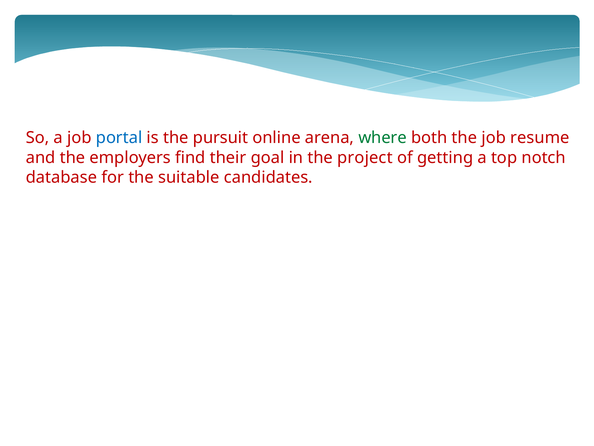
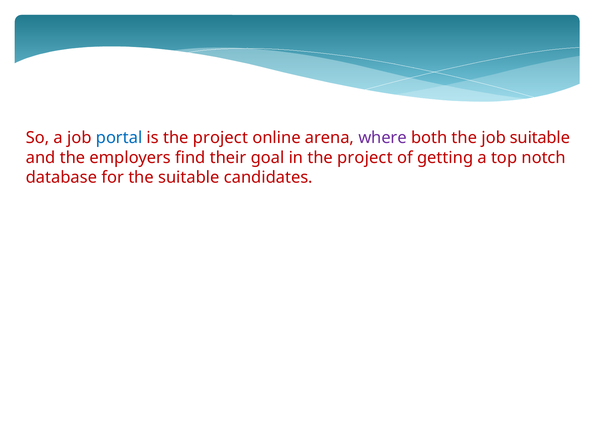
is the pursuit: pursuit -> project
where colour: green -> purple
job resume: resume -> suitable
